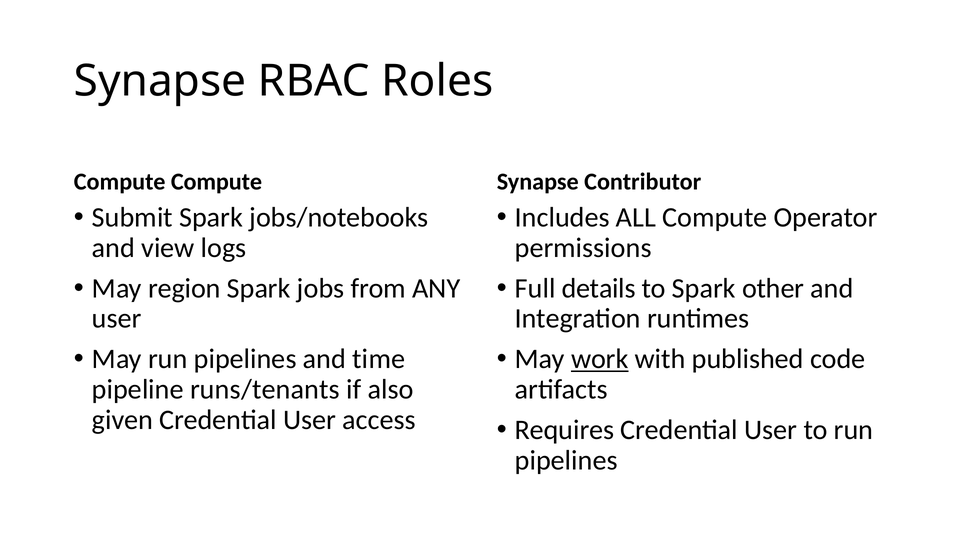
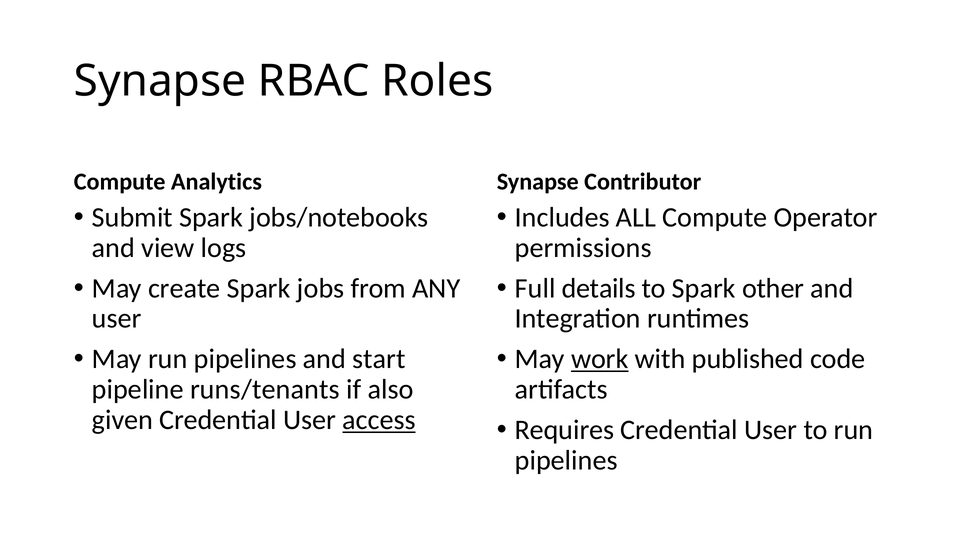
Compute Compute: Compute -> Analytics
region: region -> create
time: time -> start
access underline: none -> present
